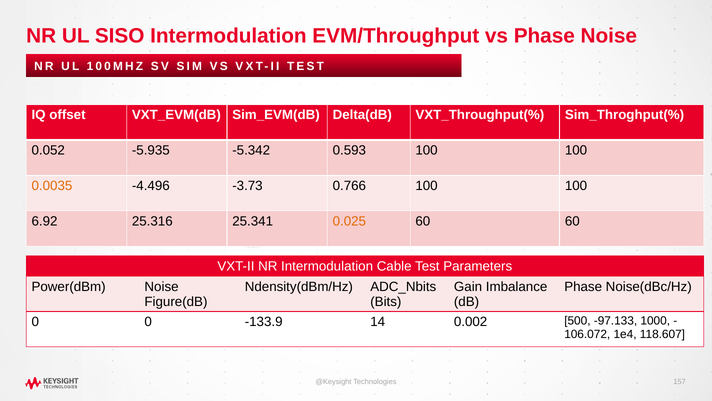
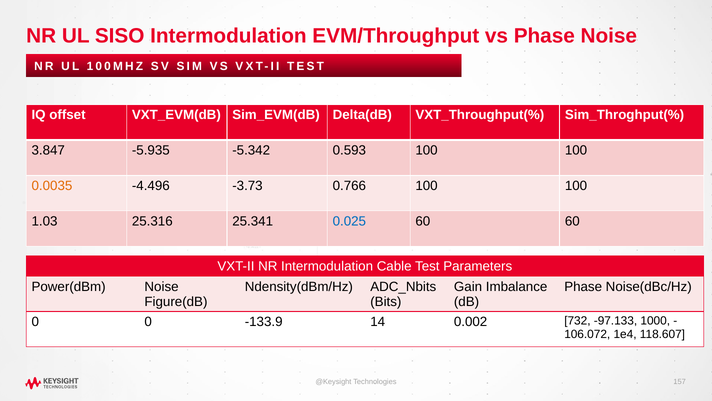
0.052: 0.052 -> 3.847
6.92: 6.92 -> 1.03
0.025 colour: orange -> blue
500: 500 -> 732
